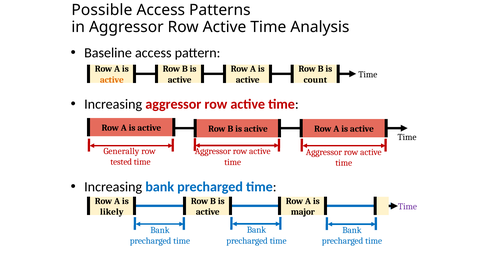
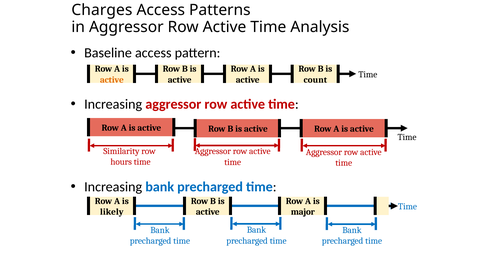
Possible: Possible -> Charges
Generally: Generally -> Similarity
tested: tested -> hours
Time at (407, 207) colour: purple -> blue
